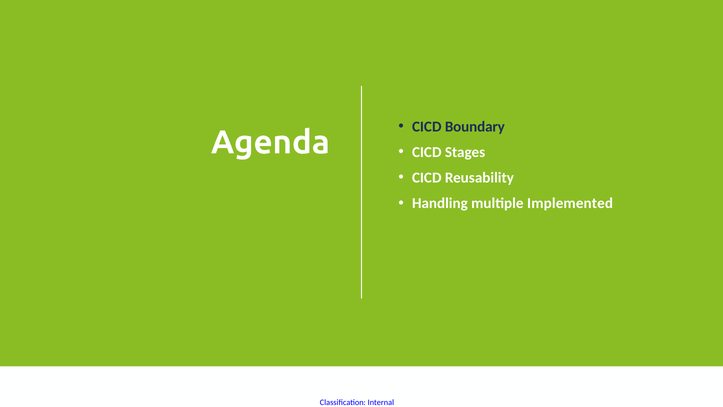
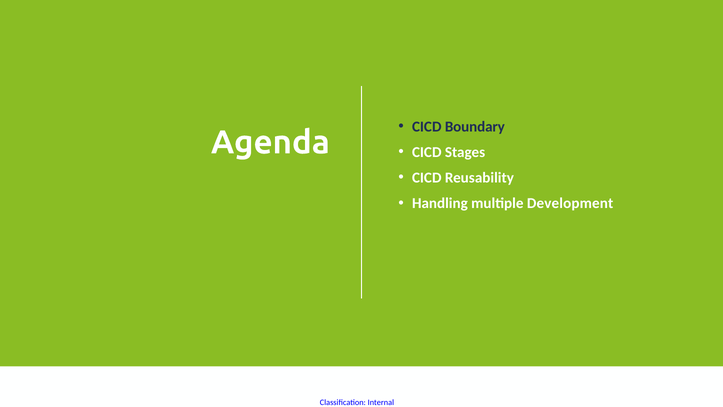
Implemented: Implemented -> Development
